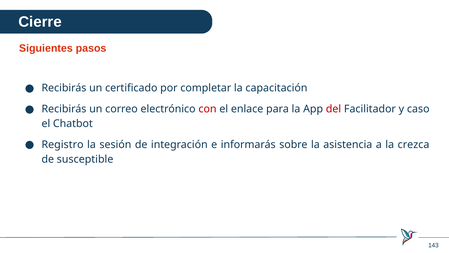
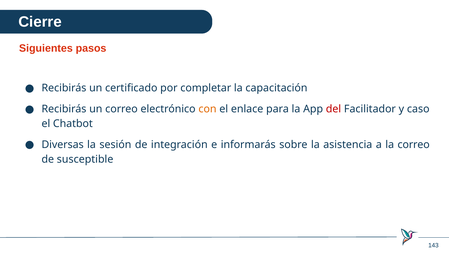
con colour: red -> orange
Registro: Registro -> Diversas
la crezca: crezca -> correo
